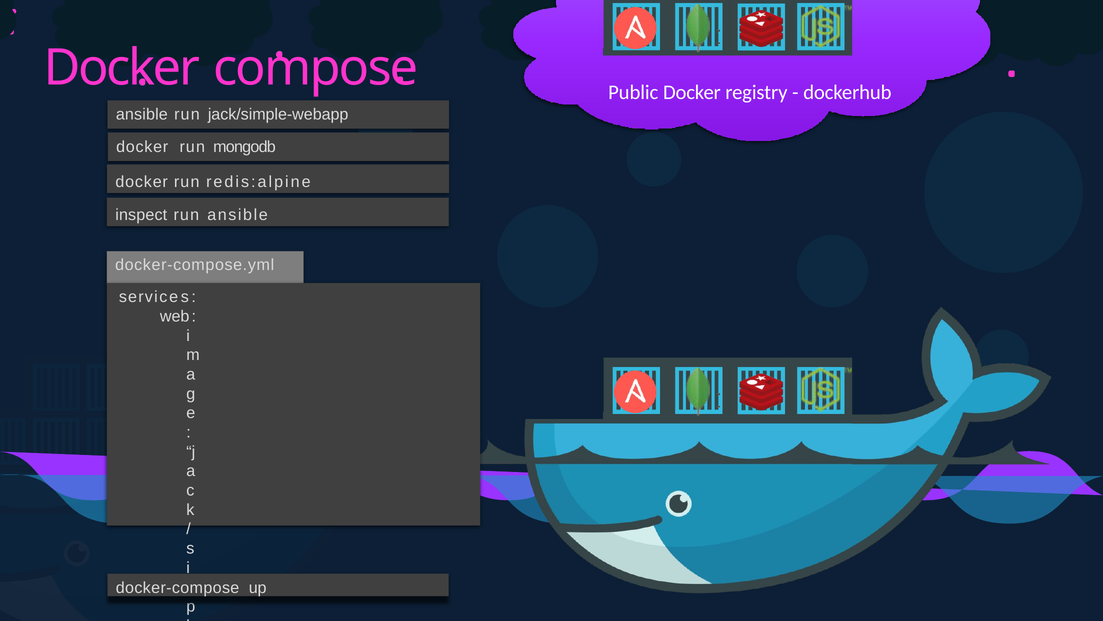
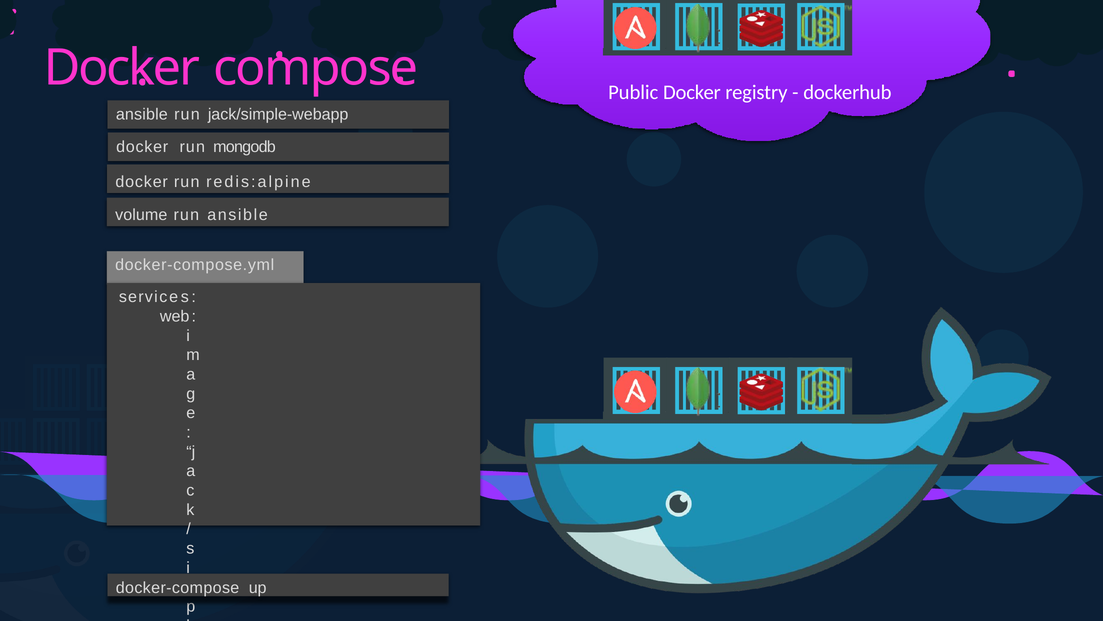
inspect: inspect -> volume
